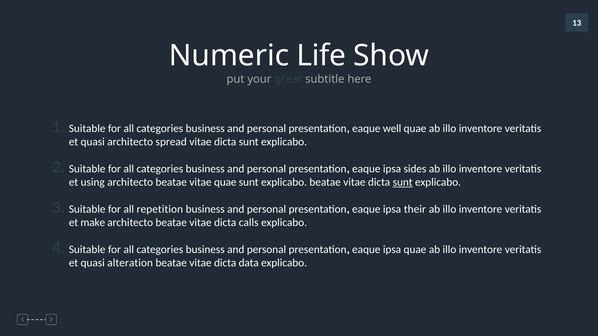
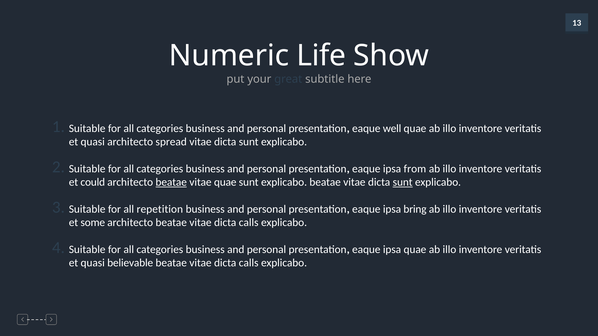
sides: sides -> from
using: using -> could
beatae at (171, 182) underline: none -> present
their: their -> bring
make: make -> some
alteration: alteration -> believable
data at (249, 263): data -> calls
